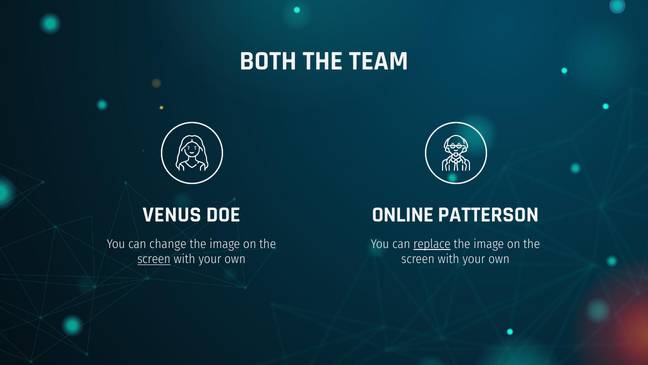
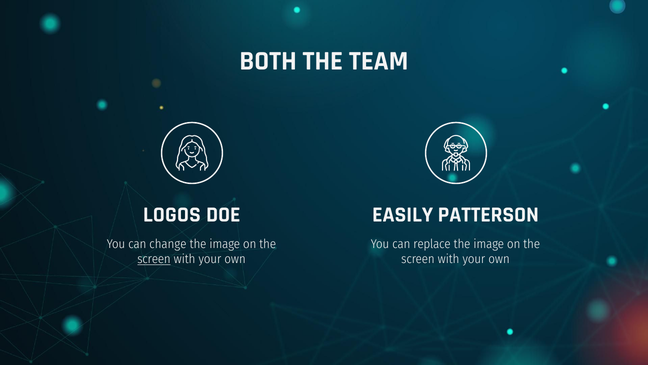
VENUS: VENUS -> LOGOS
ONLINE: ONLINE -> EASILY
replace underline: present -> none
